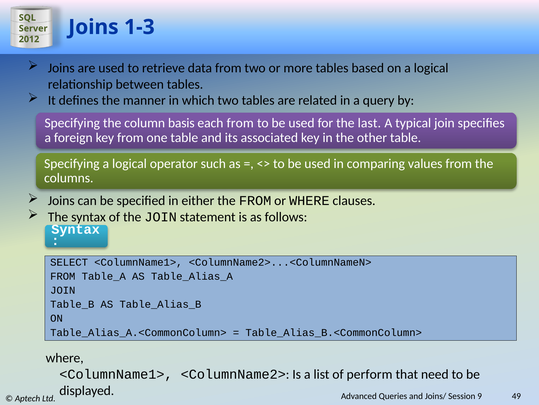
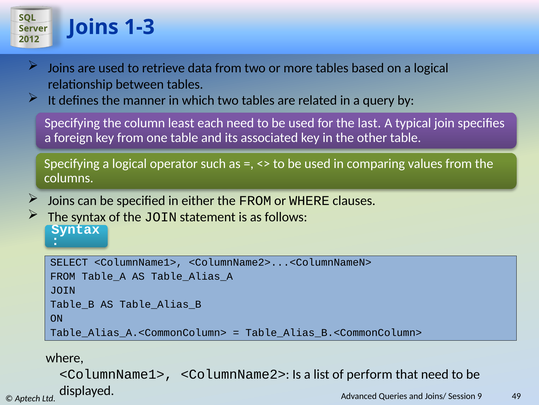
basis: basis -> least
each from: from -> need
